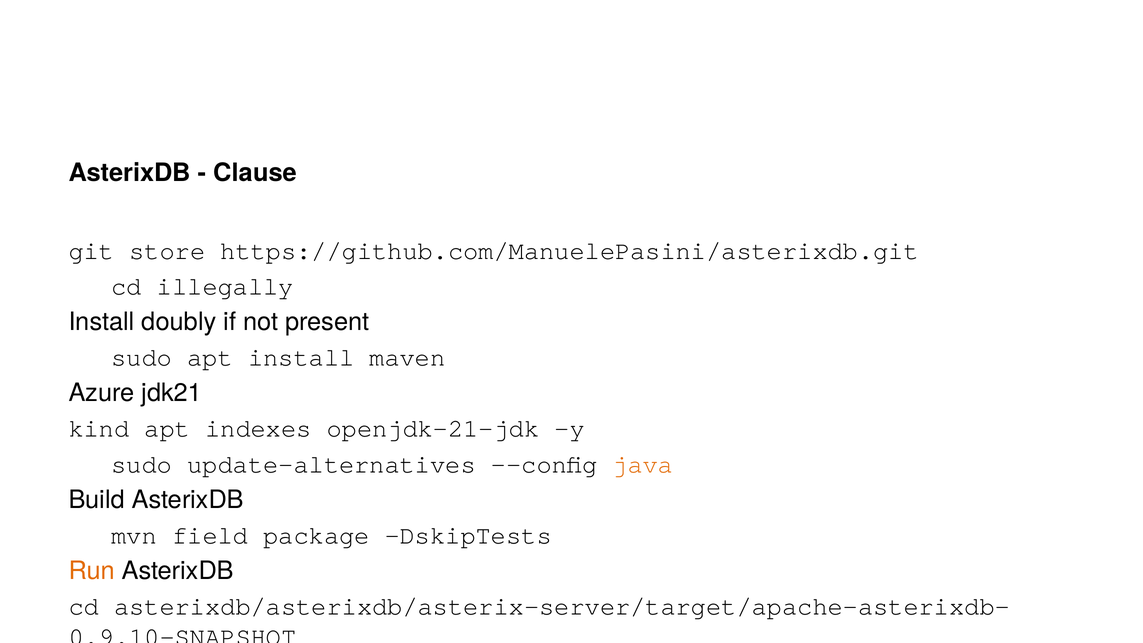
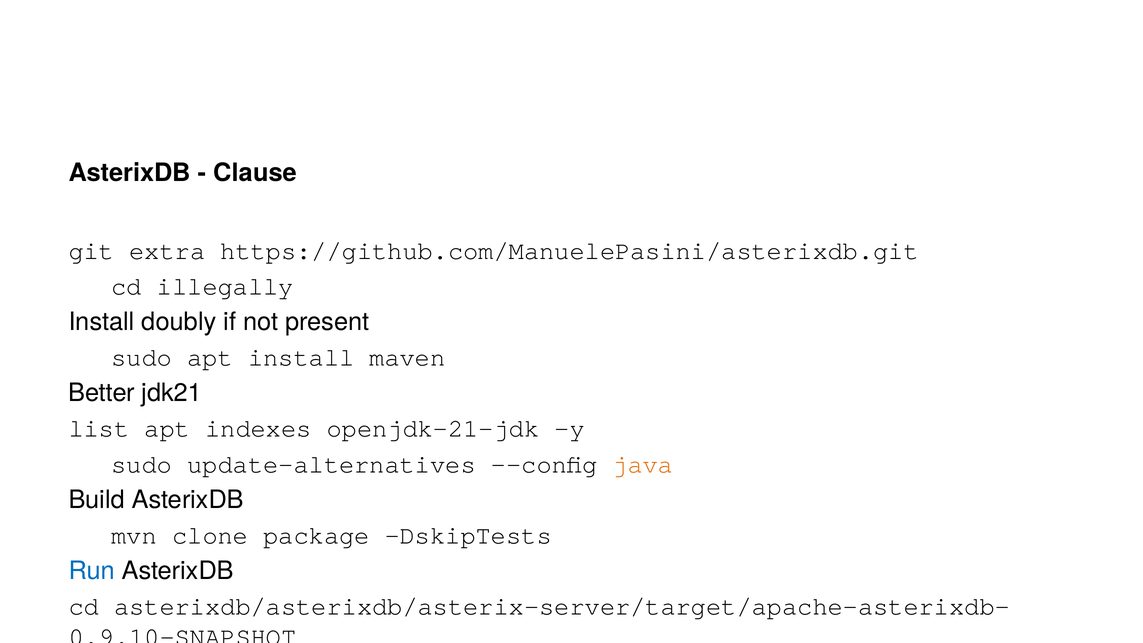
store: store -> extra
Azure: Azure -> Better
kind: kind -> list
field: field -> clone
Run colour: orange -> blue
